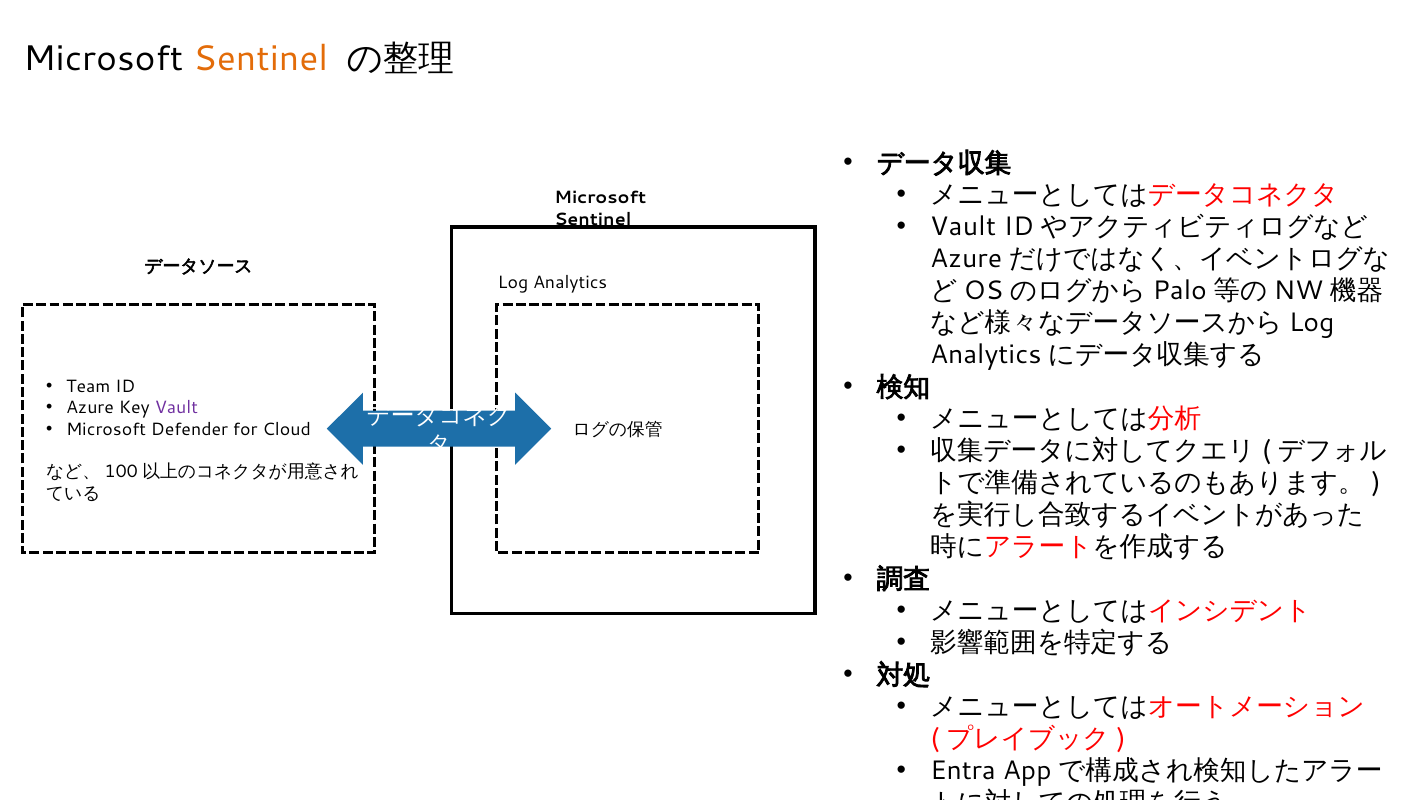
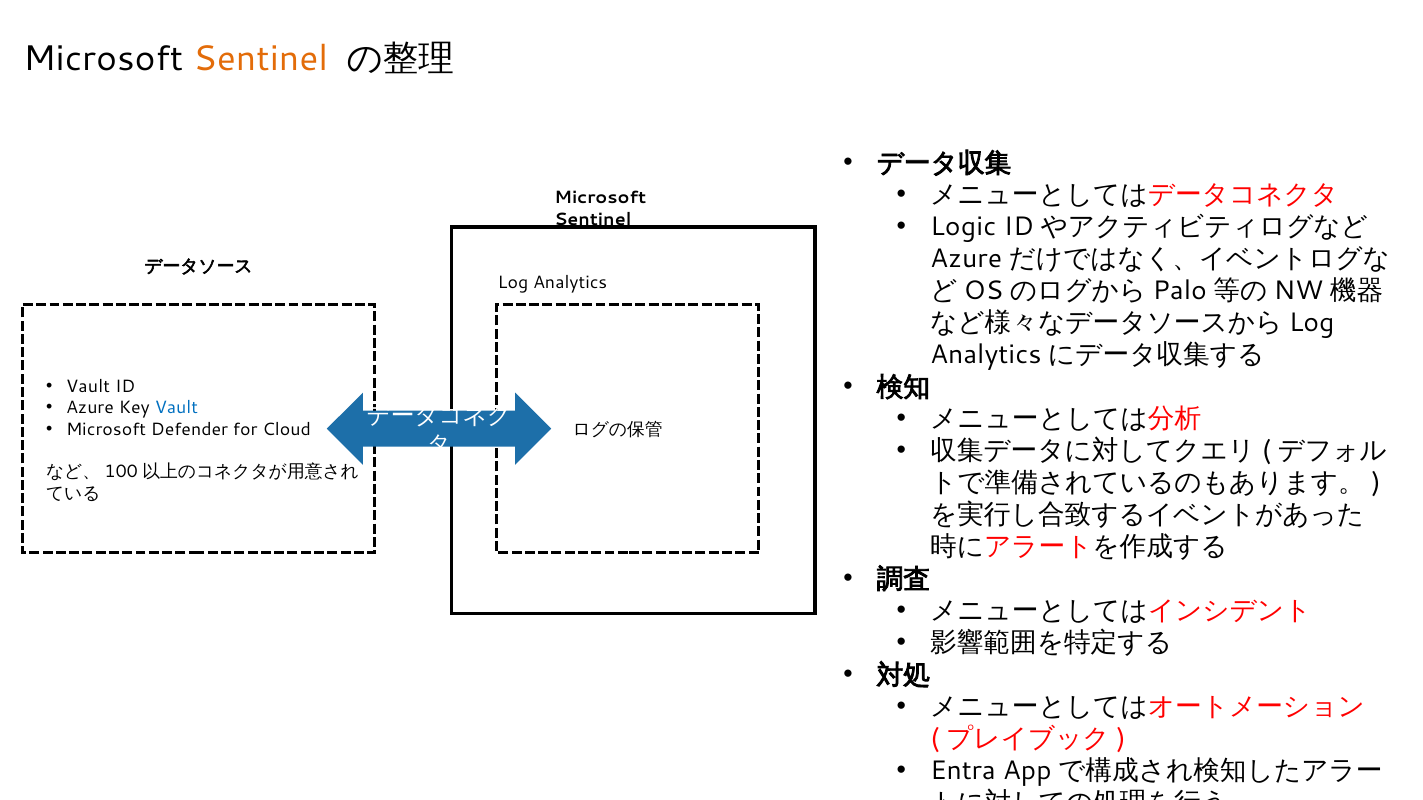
Vault at (963, 227): Vault -> Logic
Team at (88, 387): Team -> Vault
Vault at (176, 408) colour: purple -> blue
